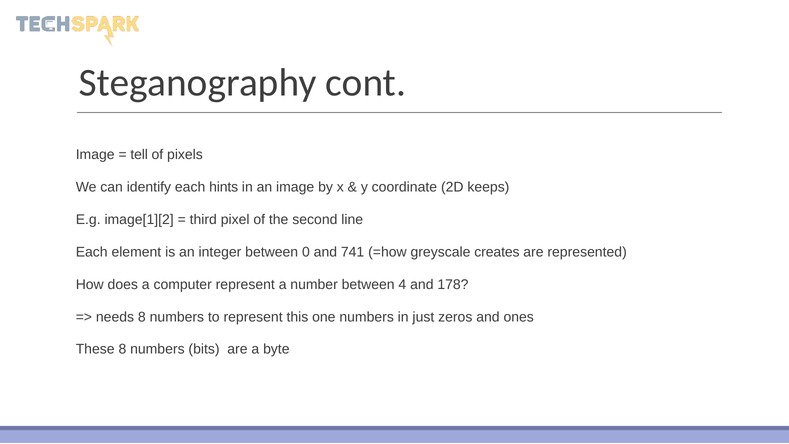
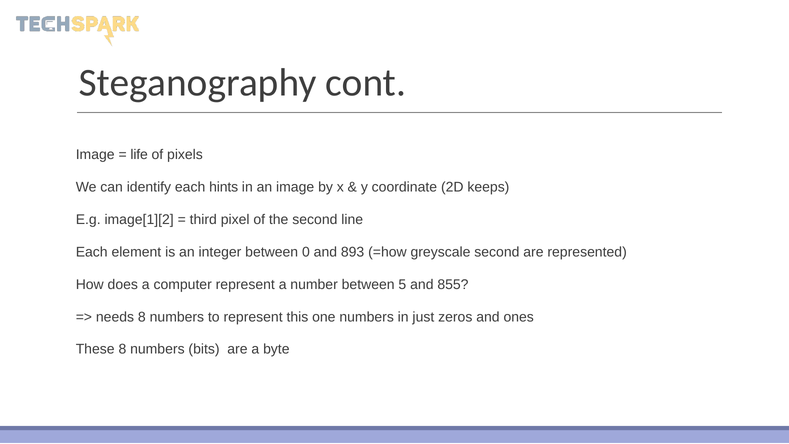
tell: tell -> life
741: 741 -> 893
greyscale creates: creates -> second
4: 4 -> 5
178: 178 -> 855
